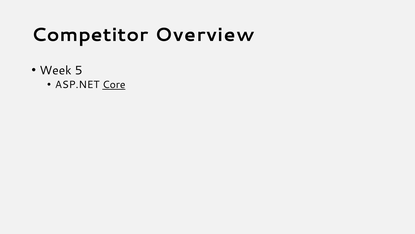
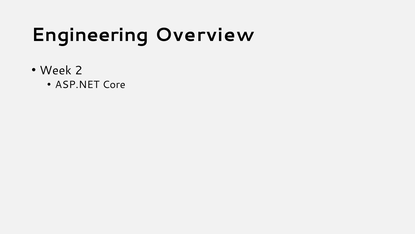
Competitor: Competitor -> Engineering
5: 5 -> 2
Core underline: present -> none
